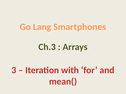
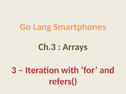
mean(: mean( -> refers(
